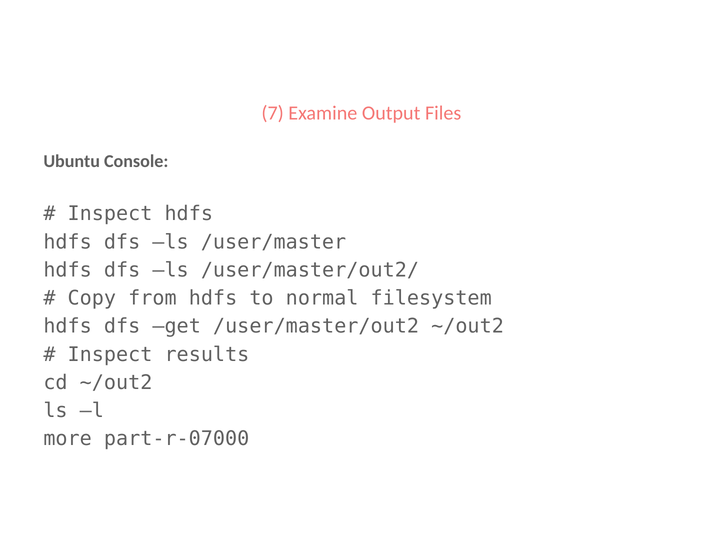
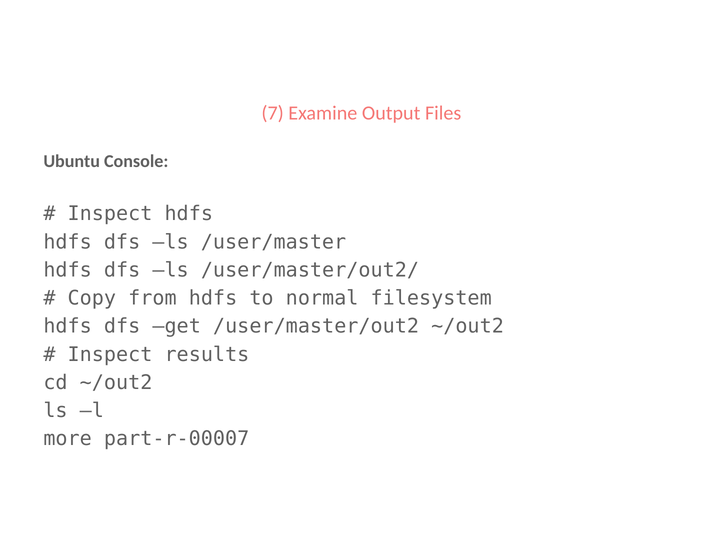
part-r-07000: part-r-07000 -> part-r-00007
